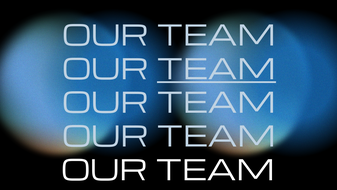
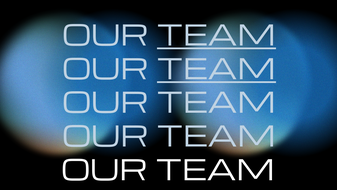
TEAM at (216, 36) underline: none -> present
